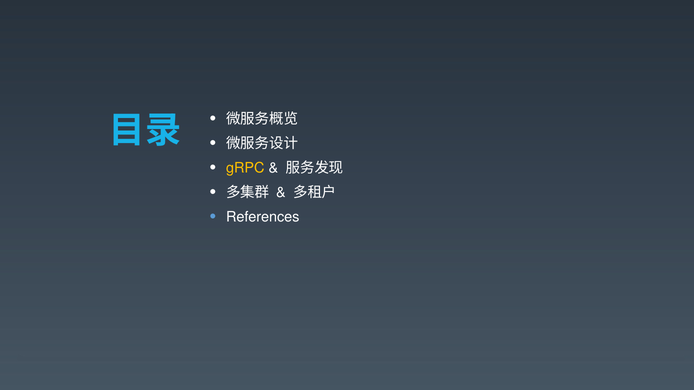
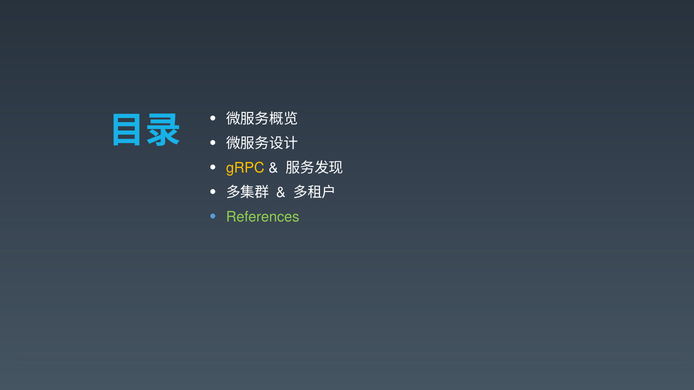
References colour: white -> light green
